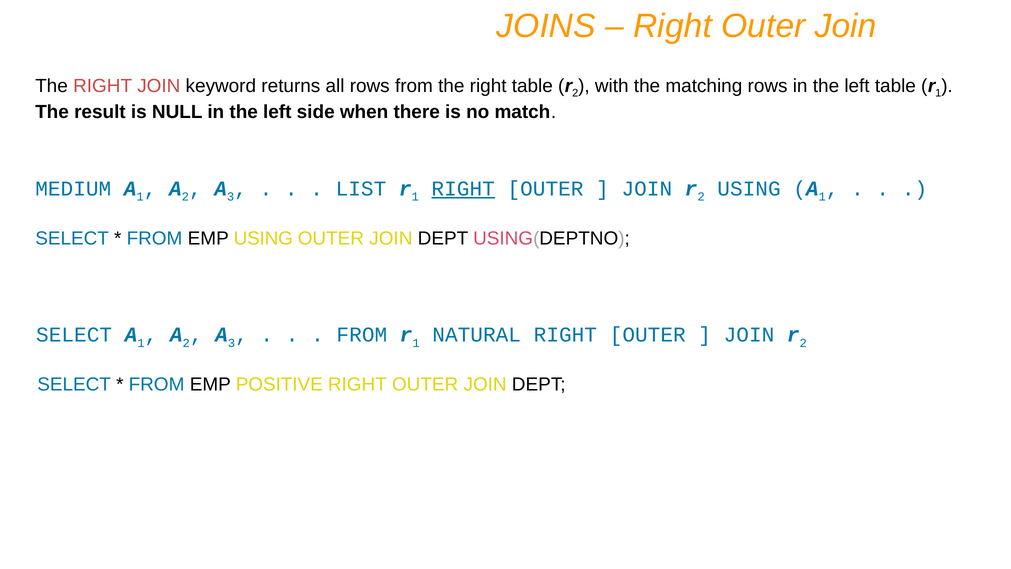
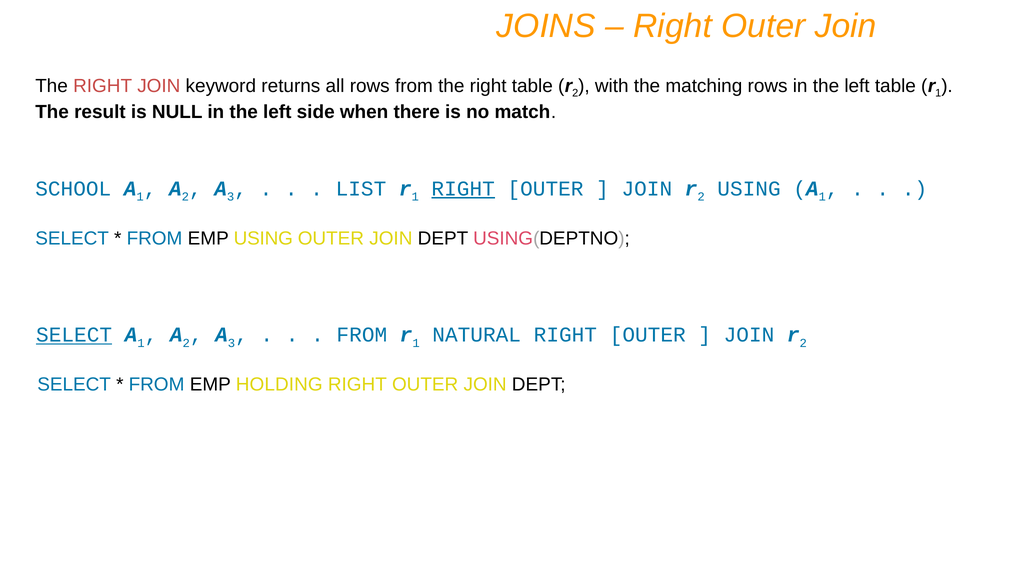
MEDIUM: MEDIUM -> SCHOOL
SELECT at (74, 335) underline: none -> present
POSITIVE: POSITIVE -> HOLDING
